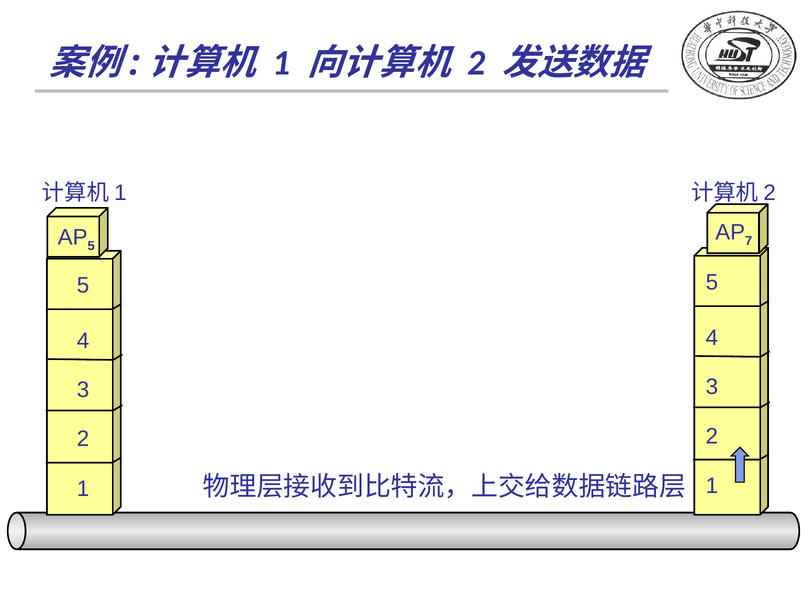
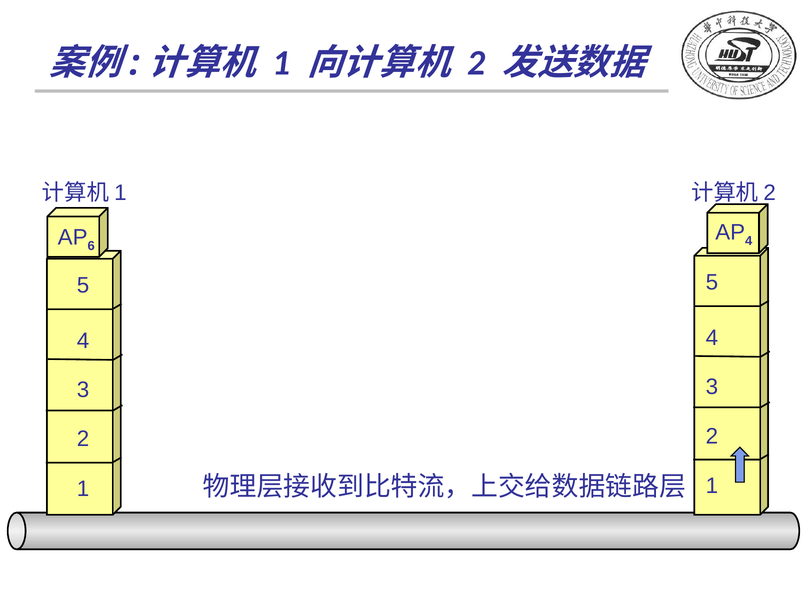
7 at (749, 241): 7 -> 4
5 at (91, 246): 5 -> 6
